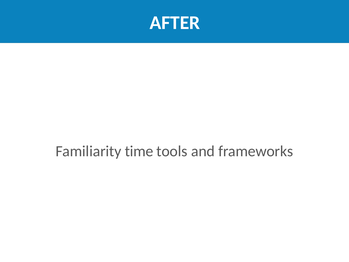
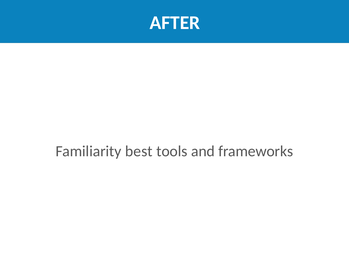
time: time -> best
